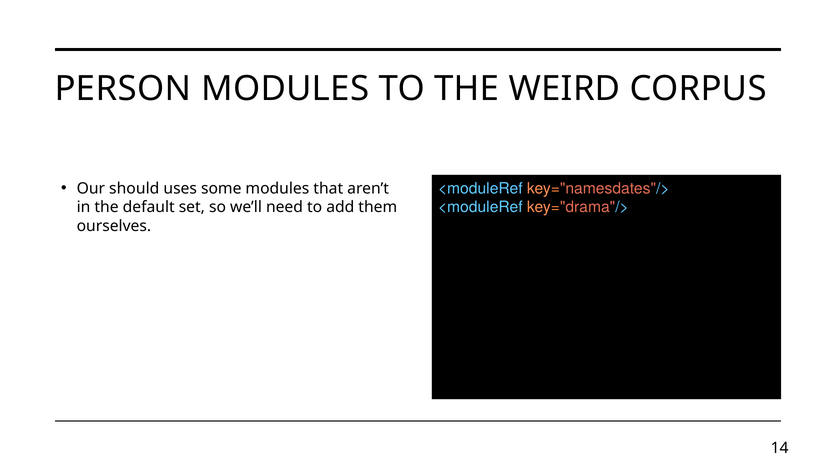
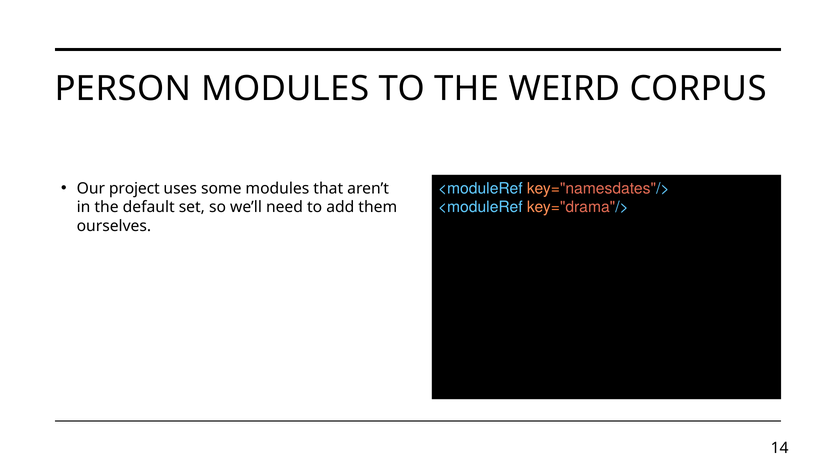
should: should -> project
